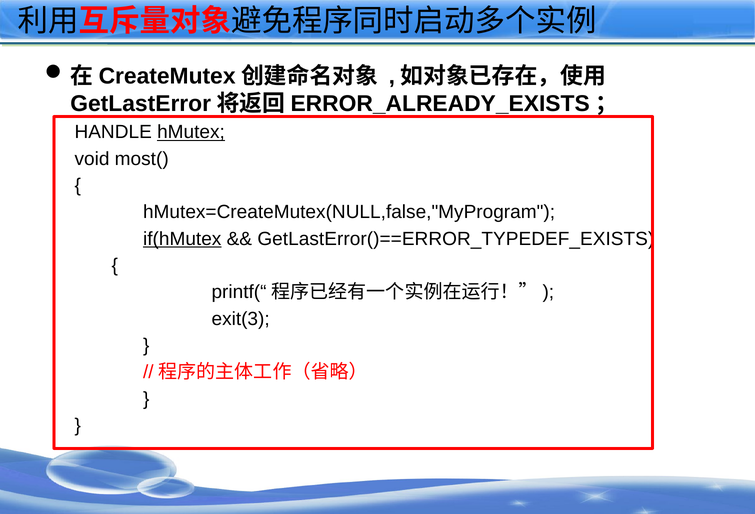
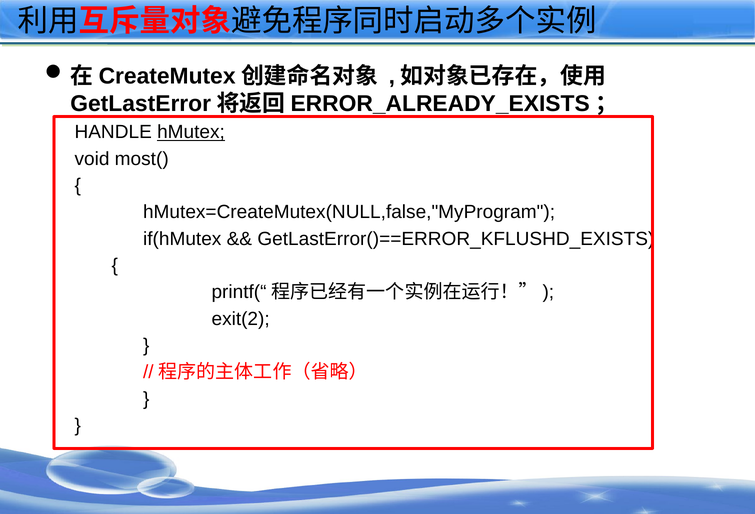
if(hMutex underline: present -> none
GetLastError()==ERROR_TYPEDEF_EXISTS: GetLastError()==ERROR_TYPEDEF_EXISTS -> GetLastError()==ERROR_KFLUSHD_EXISTS
exit(3: exit(3 -> exit(2
